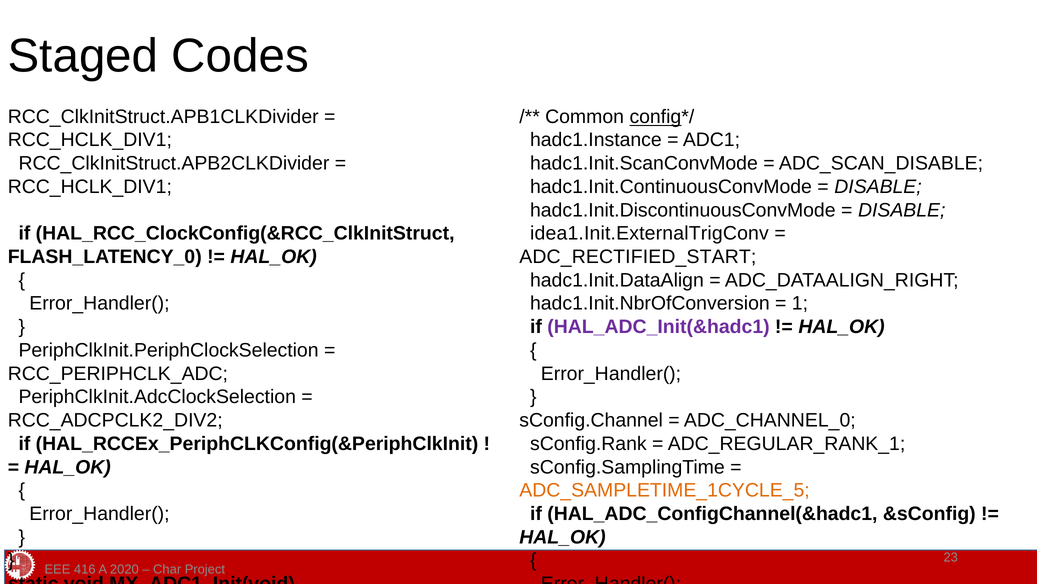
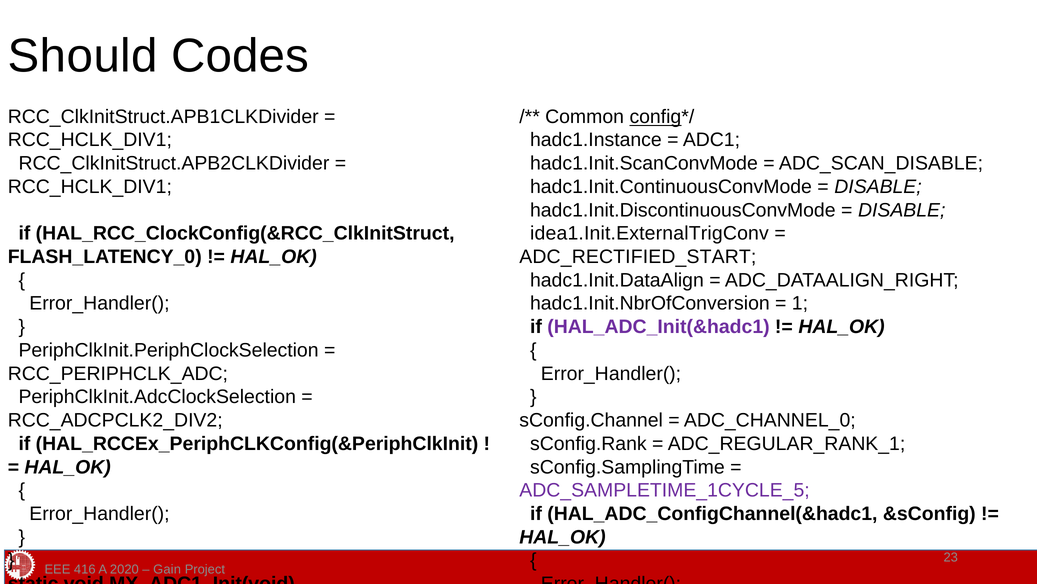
Staged: Staged -> Should
ADC_SAMPLETIME_1CYCLE_5 colour: orange -> purple
Char: Char -> Gain
